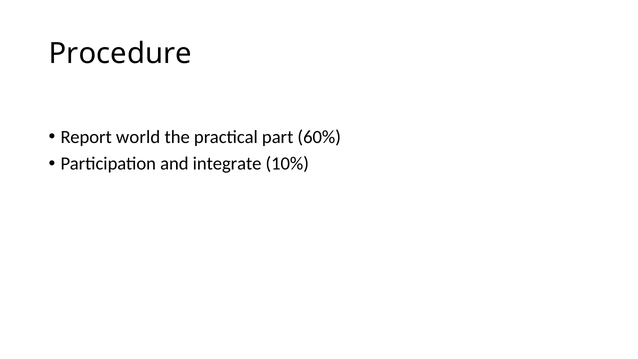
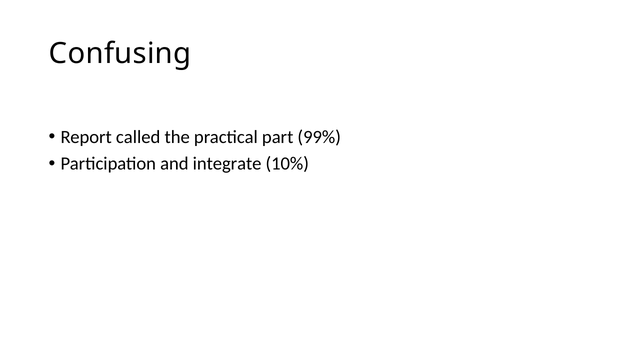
Procedure: Procedure -> Confusing
world: world -> called
60%: 60% -> 99%
